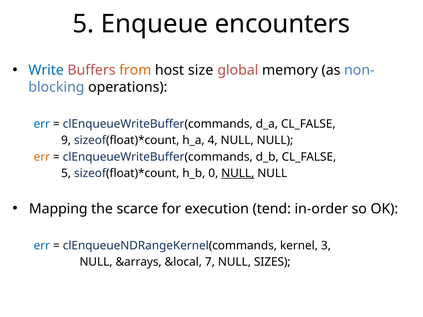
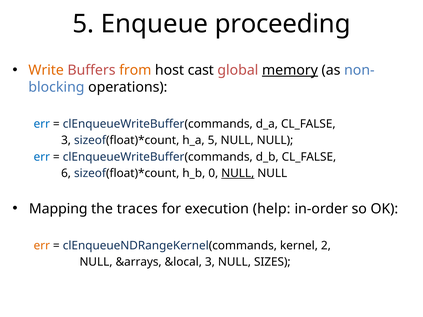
encounters: encounters -> proceeding
Write colour: blue -> orange
size: size -> cast
memory underline: none -> present
9 at (66, 141): 9 -> 3
h_a 4: 4 -> 5
err at (42, 157) colour: orange -> blue
5 at (66, 173): 5 -> 6
scarce: scarce -> traces
tend: tend -> help
err at (42, 246) colour: blue -> orange
3: 3 -> 2
&local 7: 7 -> 3
